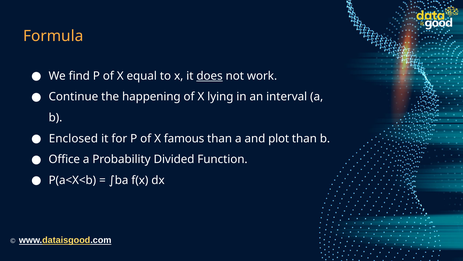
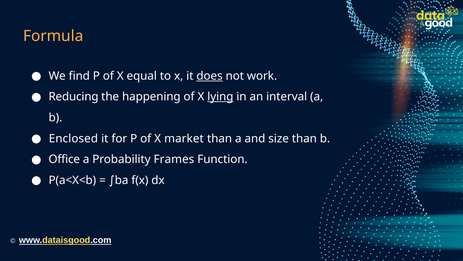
Continue: Continue -> Reducing
lying underline: none -> present
famous: famous -> market
plot: plot -> size
Divided: Divided -> Frames
